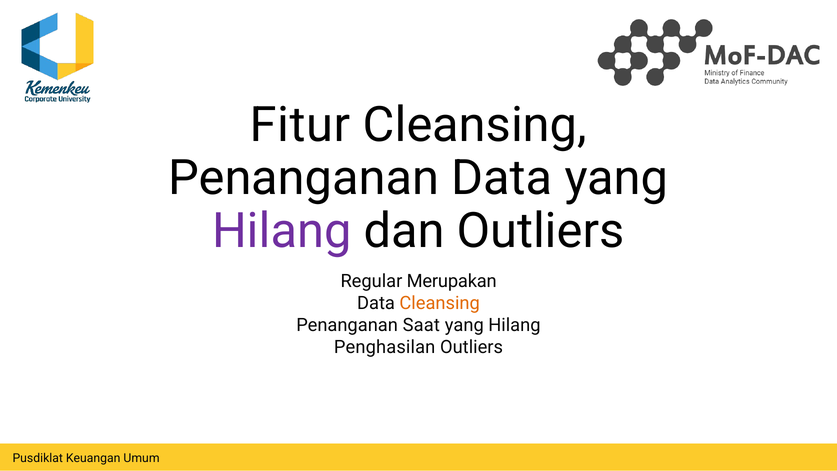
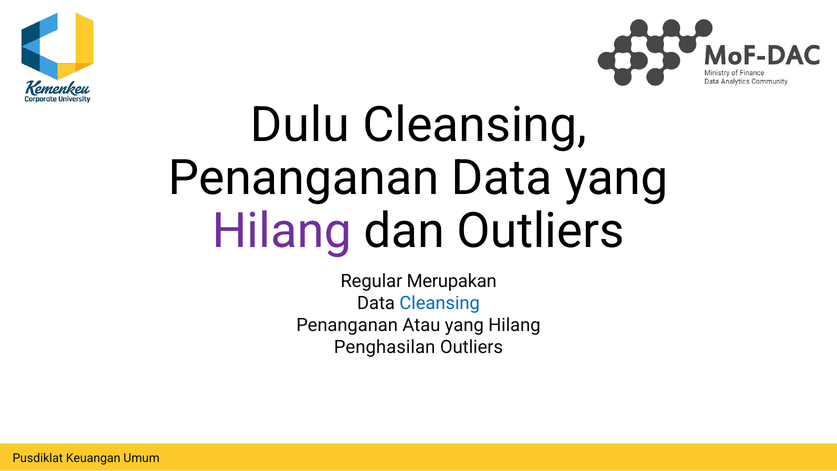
Fitur: Fitur -> Dulu
Cleansing at (440, 303) colour: orange -> blue
Saat: Saat -> Atau
